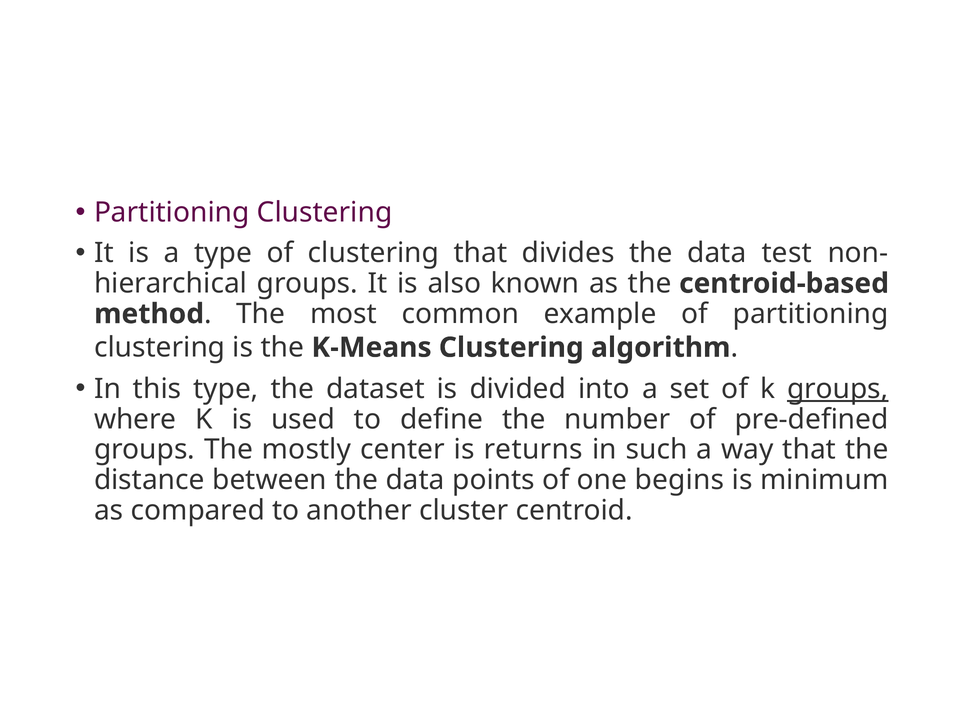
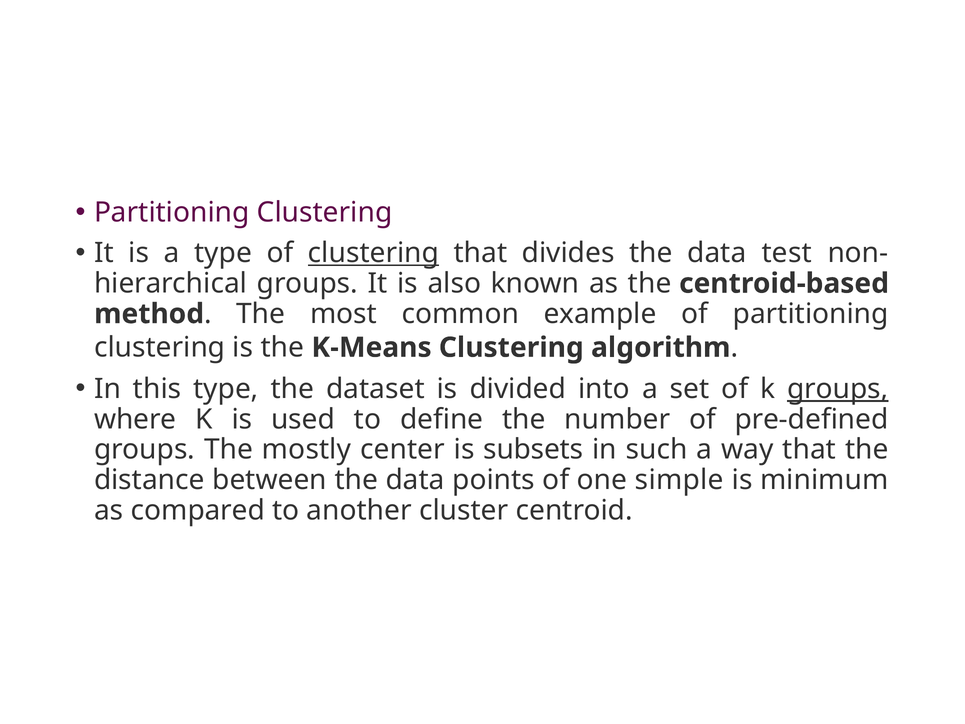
clustering at (374, 253) underline: none -> present
returns: returns -> subsets
begins: begins -> simple
